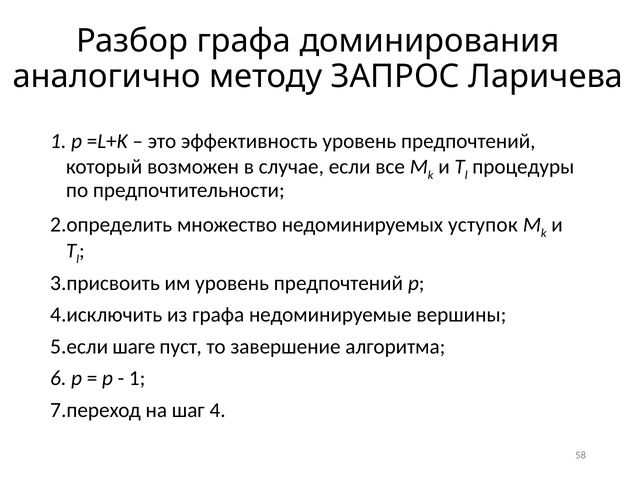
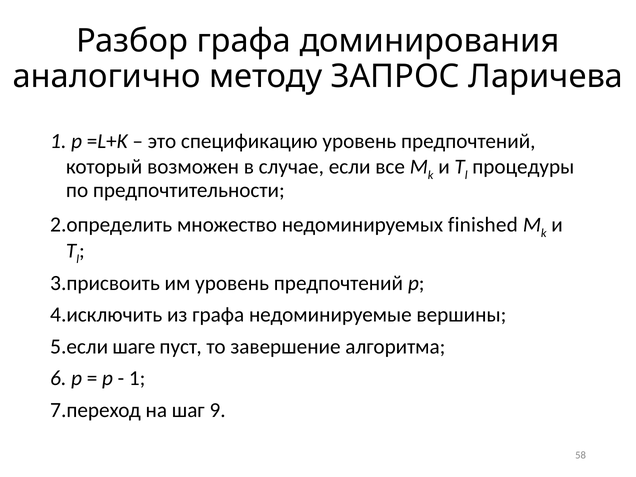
эффективность: эффективность -> спецификацию
уступок: уступок -> finished
4: 4 -> 9
